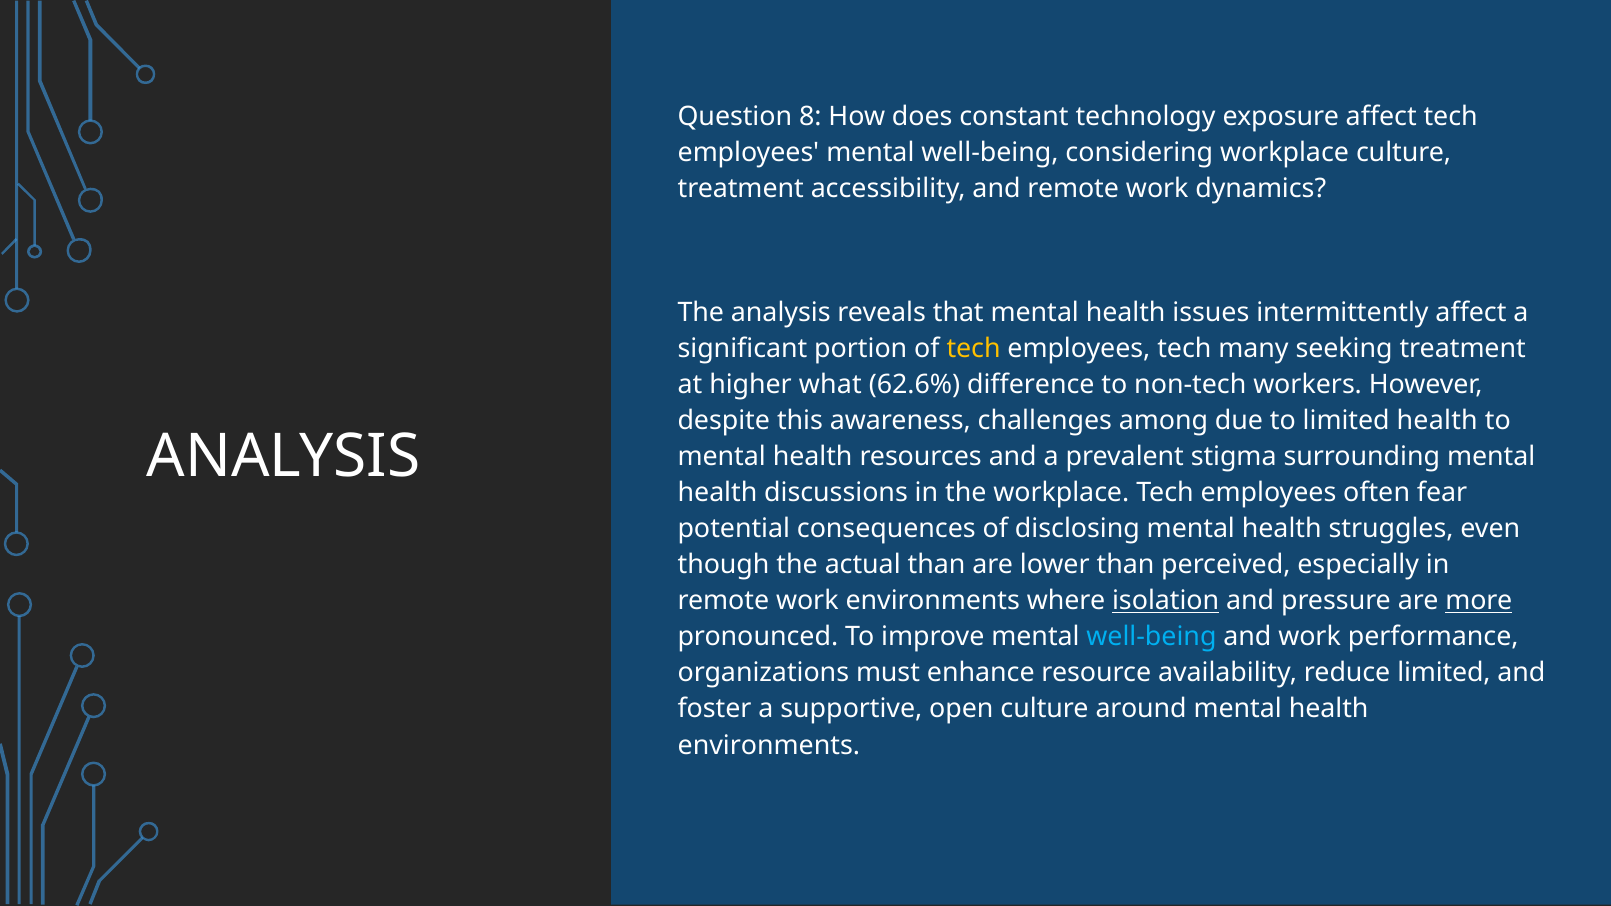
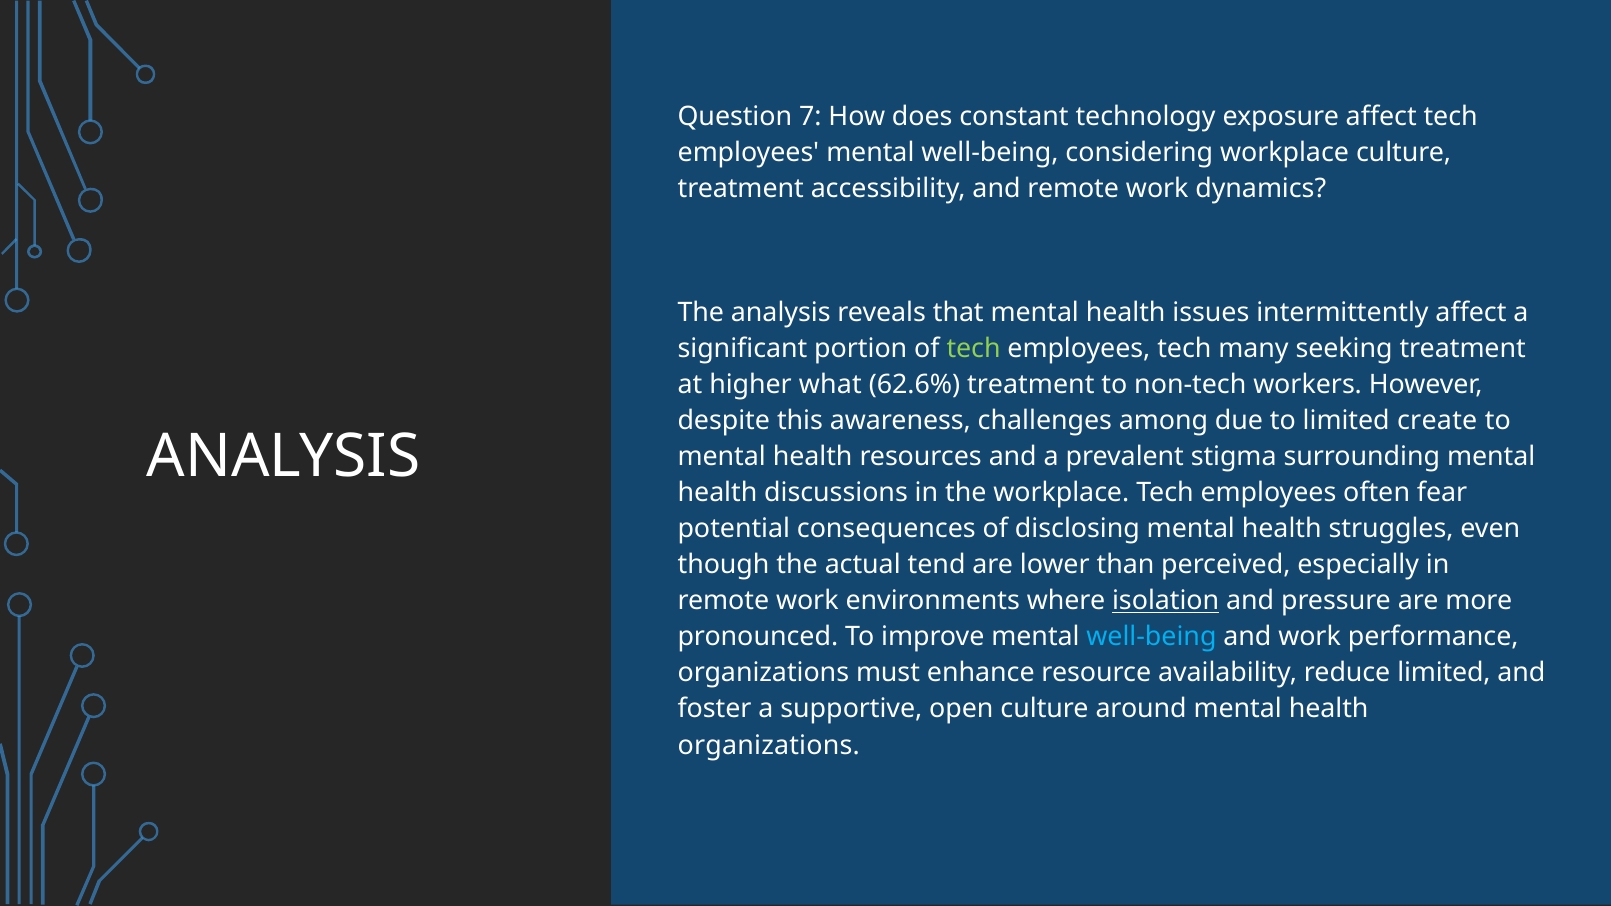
8: 8 -> 7
tech at (974, 349) colour: yellow -> light green
62.6% difference: difference -> treatment
limited health: health -> create
actual than: than -> tend
more underline: present -> none
environments at (769, 745): environments -> organizations
